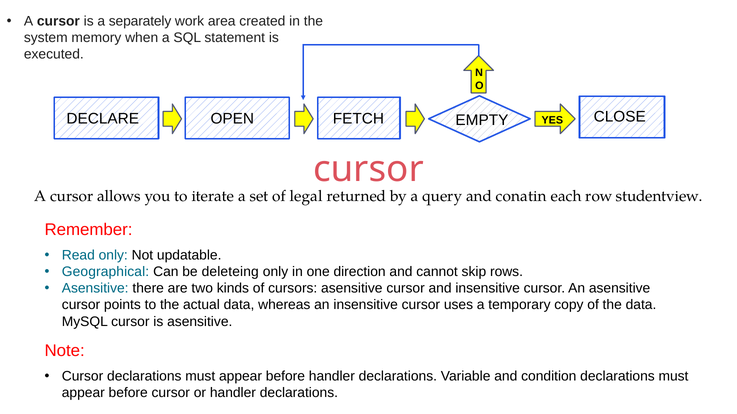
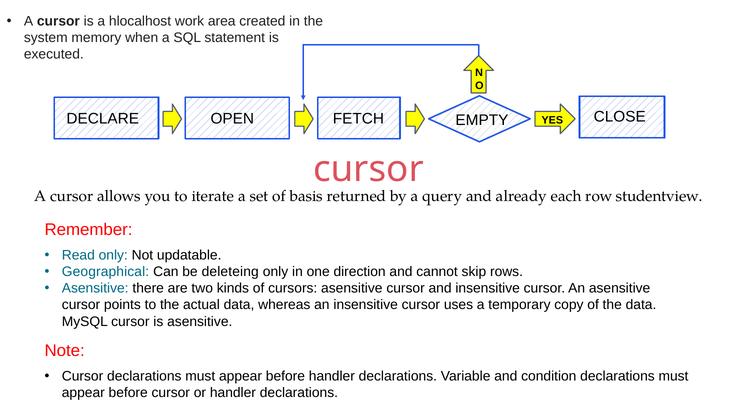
separately: separately -> hlocalhost
legal: legal -> basis
conatin: conatin -> already
